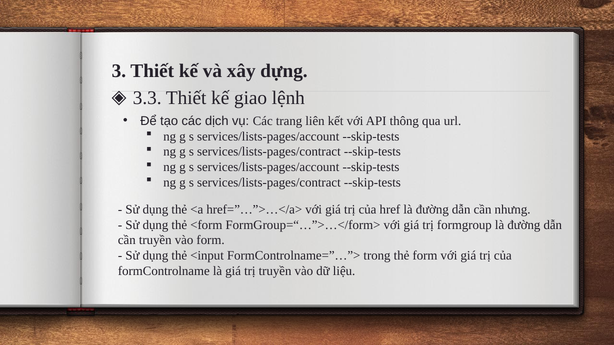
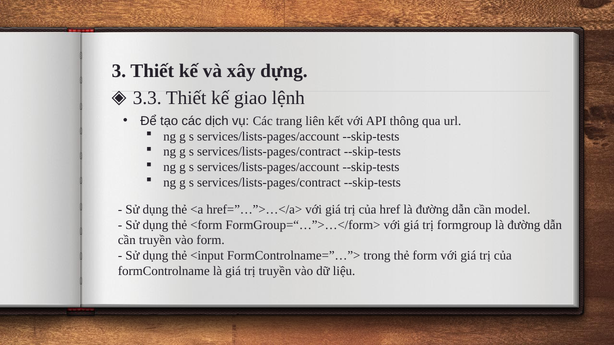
nhưng: nhưng -> model
